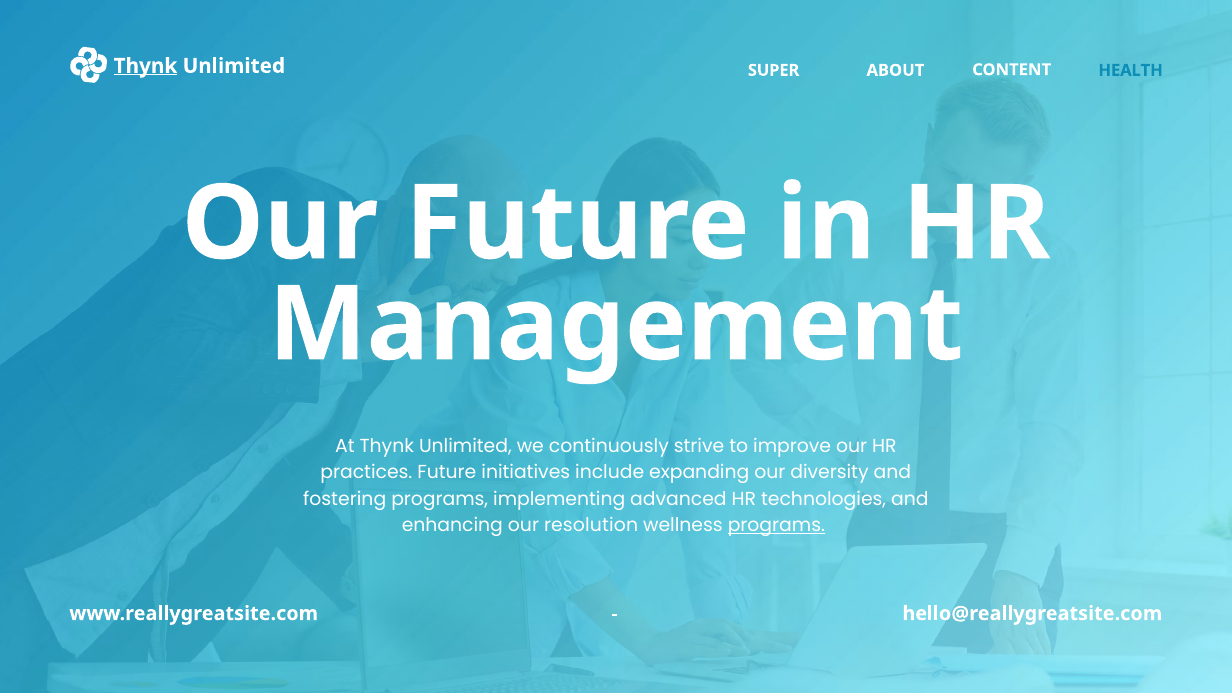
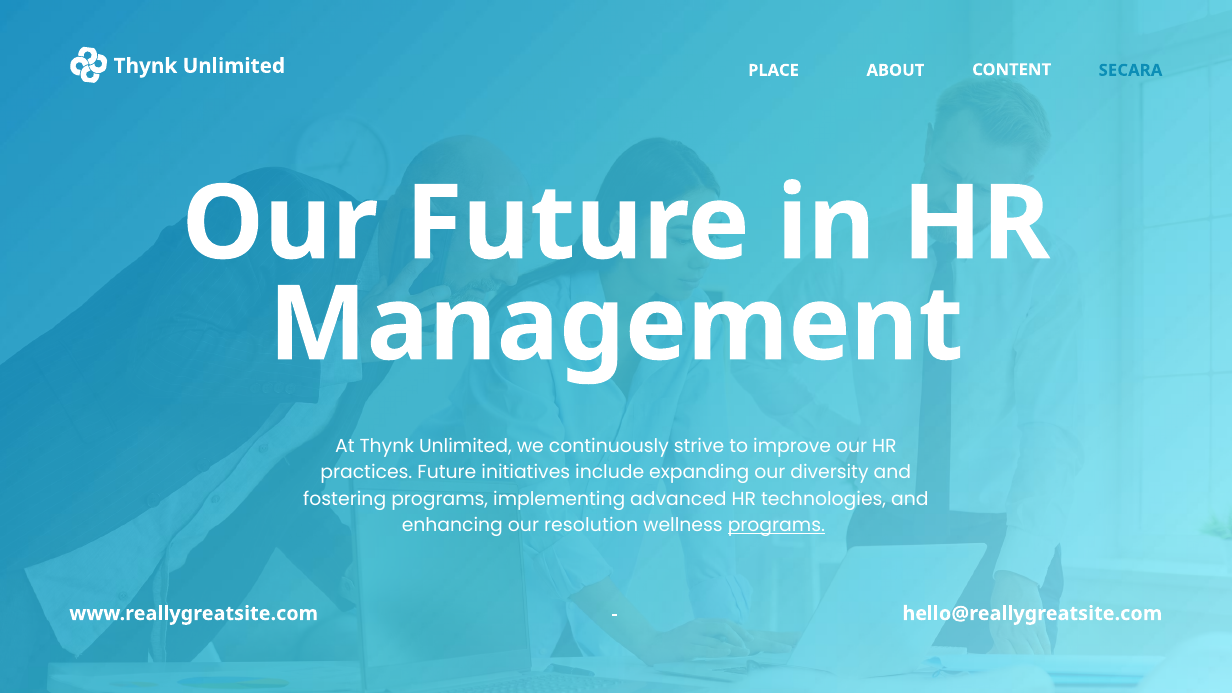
Thynk at (145, 66) underline: present -> none
SUPER: SUPER -> PLACE
HEALTH: HEALTH -> SECARA
